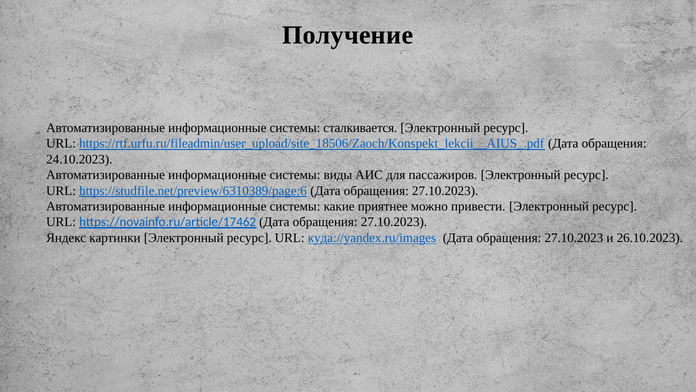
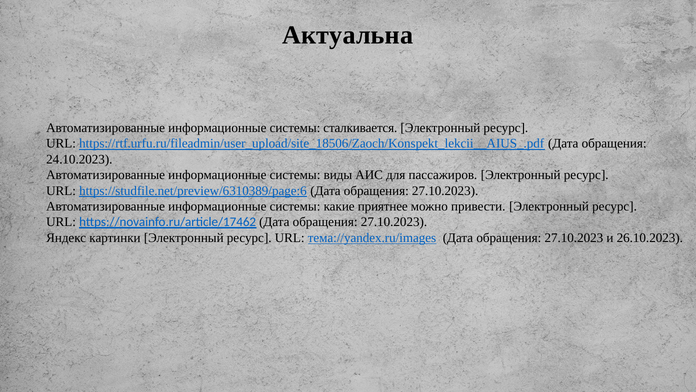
Получение: Получение -> Актуальна
куда://yandex.ru/images: куда://yandex.ru/images -> тема://yandex.ru/images
